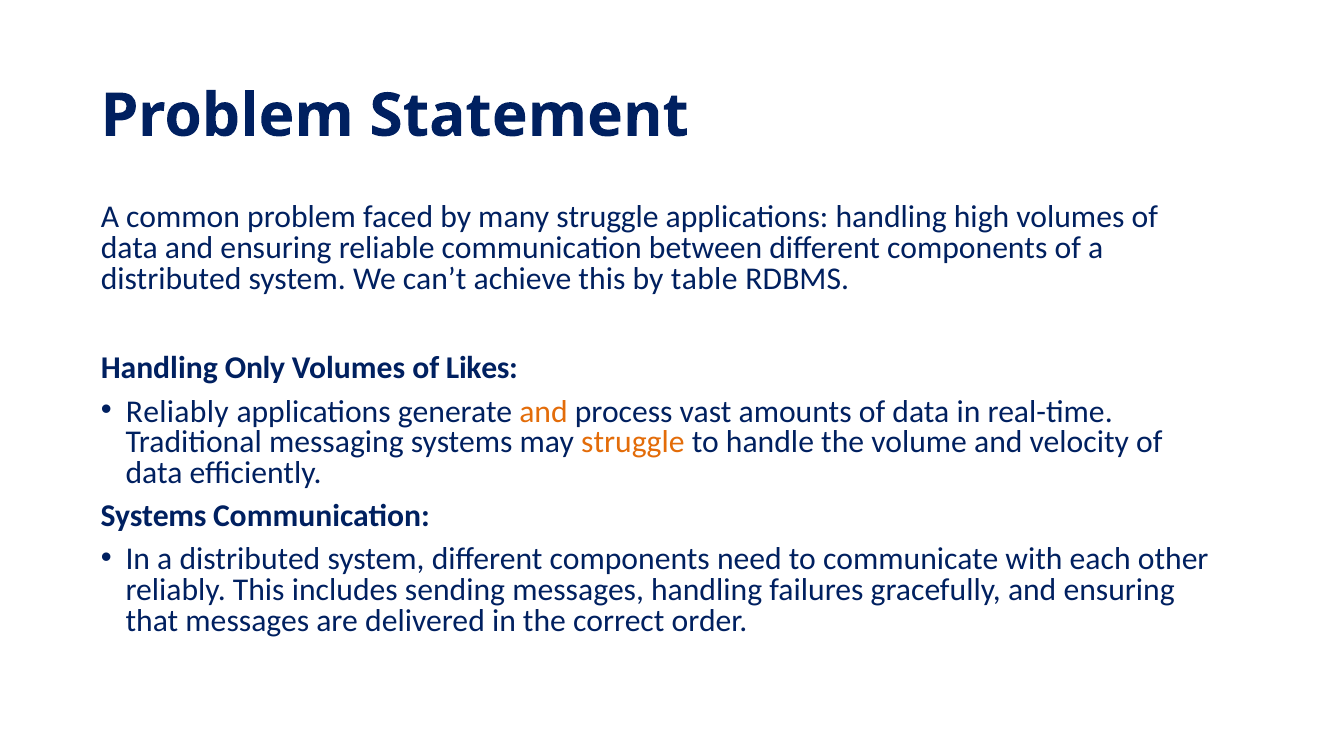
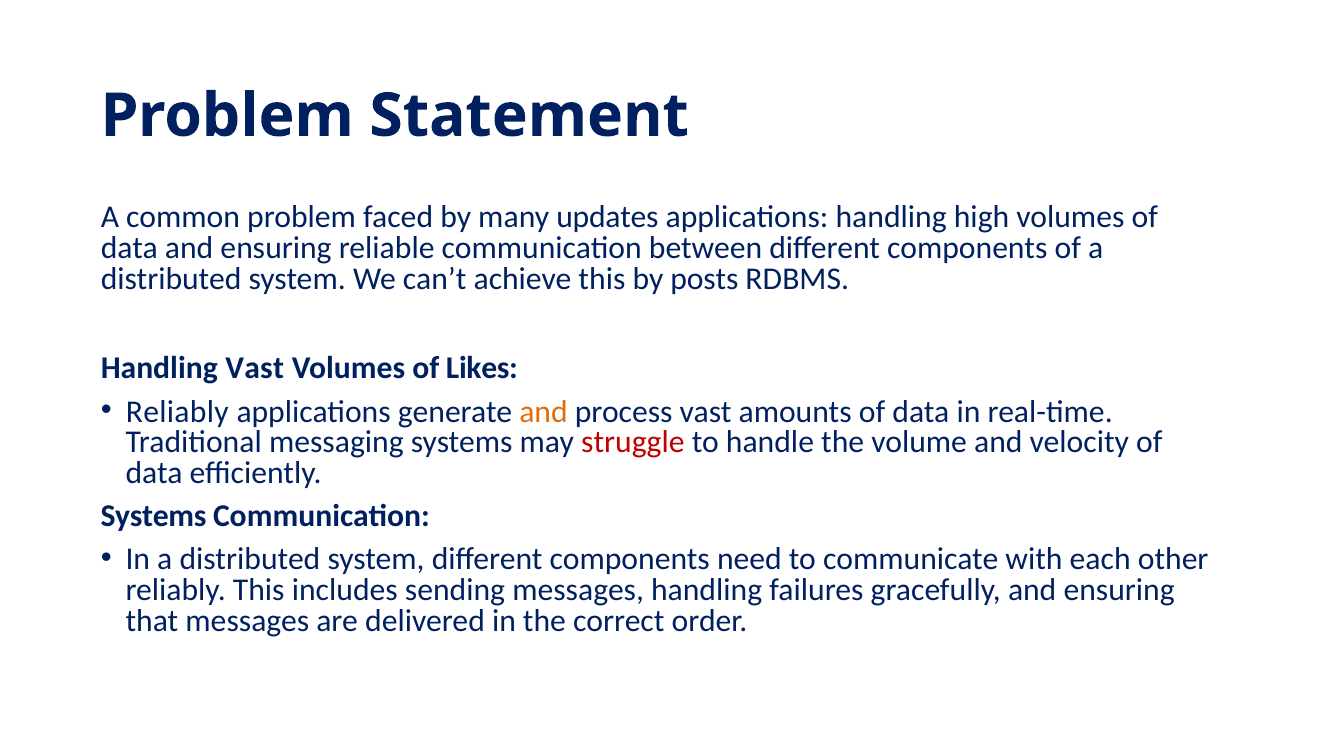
many struggle: struggle -> updates
table: table -> posts
Handling Only: Only -> Vast
struggle at (633, 442) colour: orange -> red
